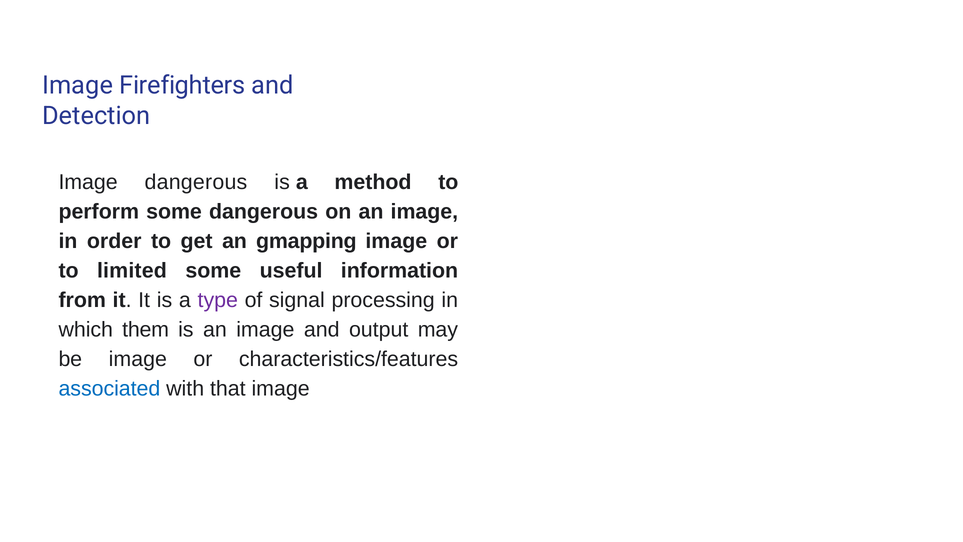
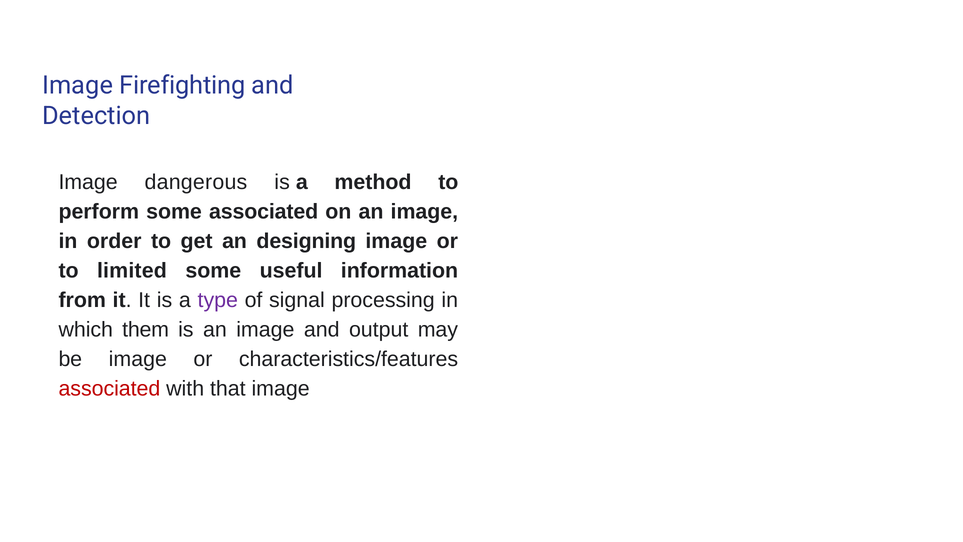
Firefighters: Firefighters -> Firefighting
some dangerous: dangerous -> associated
gmapping: gmapping -> designing
associated at (109, 388) colour: blue -> red
